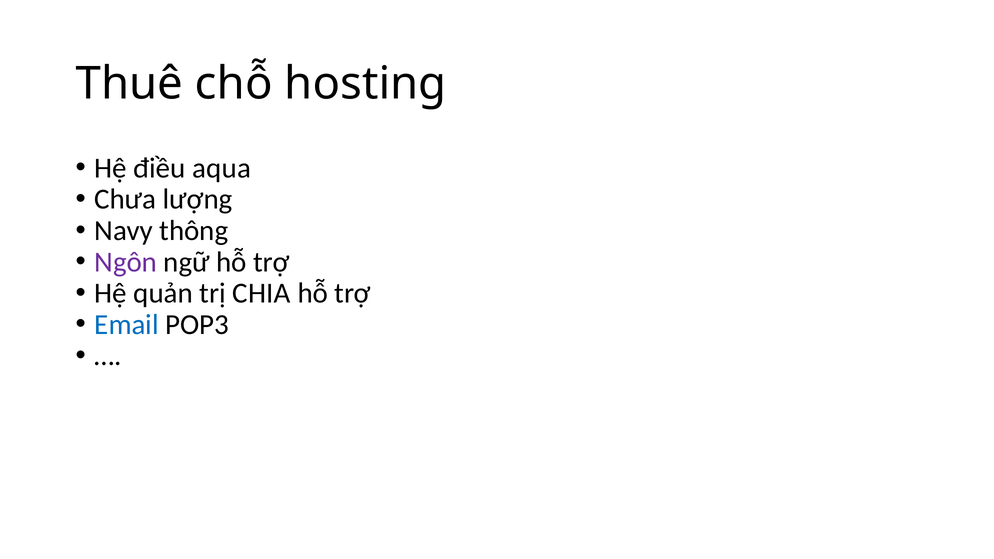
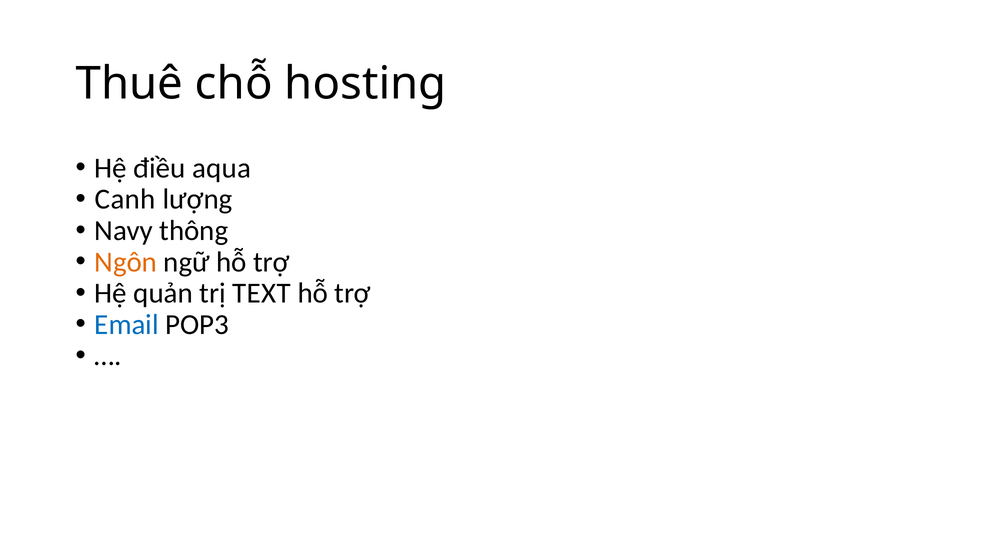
Chưa: Chưa -> Canh
Ngôn colour: purple -> orange
CHIA: CHIA -> TEXT
